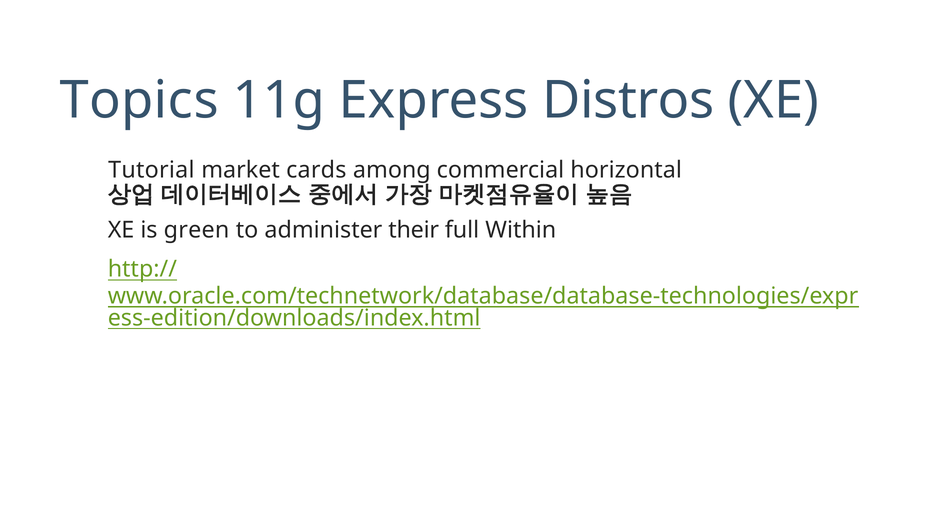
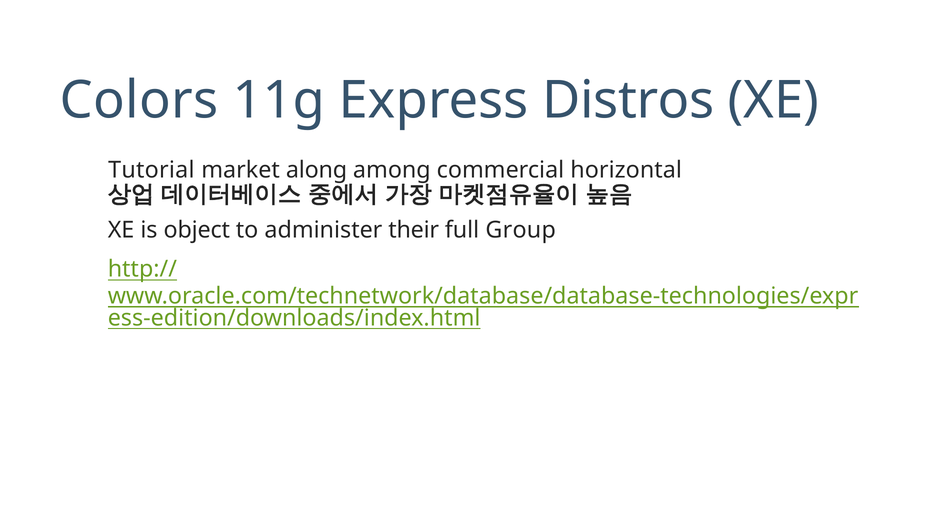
Topics: Topics -> Colors
cards: cards -> along
green: green -> object
Within: Within -> Group
